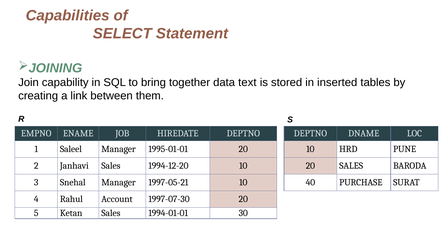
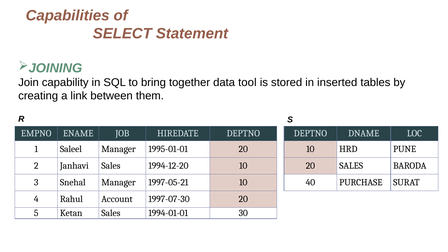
text: text -> tool
